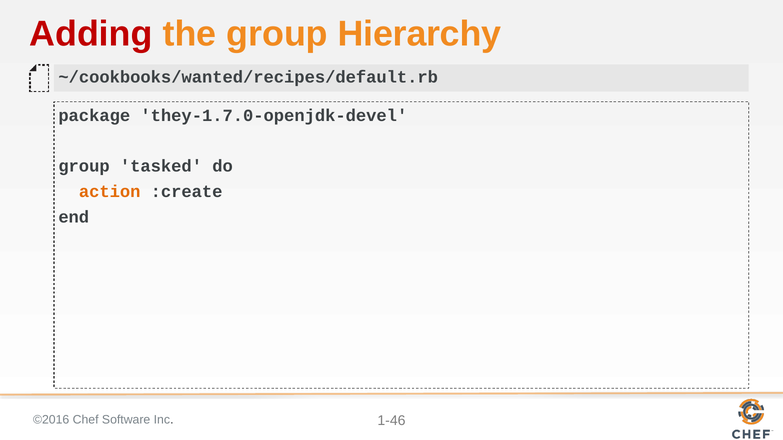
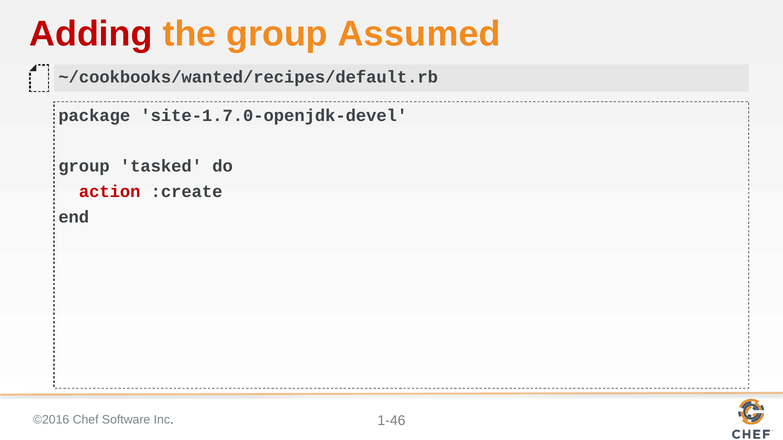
Hierarchy: Hierarchy -> Assumed
they-1.7.0-openjdk-devel: they-1.7.0-openjdk-devel -> site-1.7.0-openjdk-devel
action colour: orange -> red
